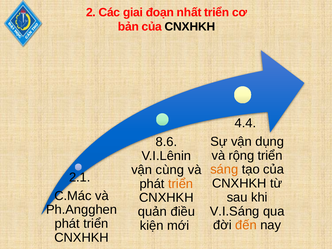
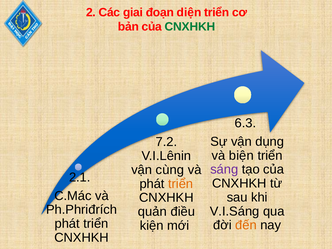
nhất: nhất -> diện
CNXHKH at (190, 27) colour: black -> green
4.4: 4.4 -> 6.3
8.6: 8.6 -> 7.2
rộng: rộng -> biện
sáng colour: orange -> purple
Ph.Angghen: Ph.Angghen -> Ph.Phriđrích
